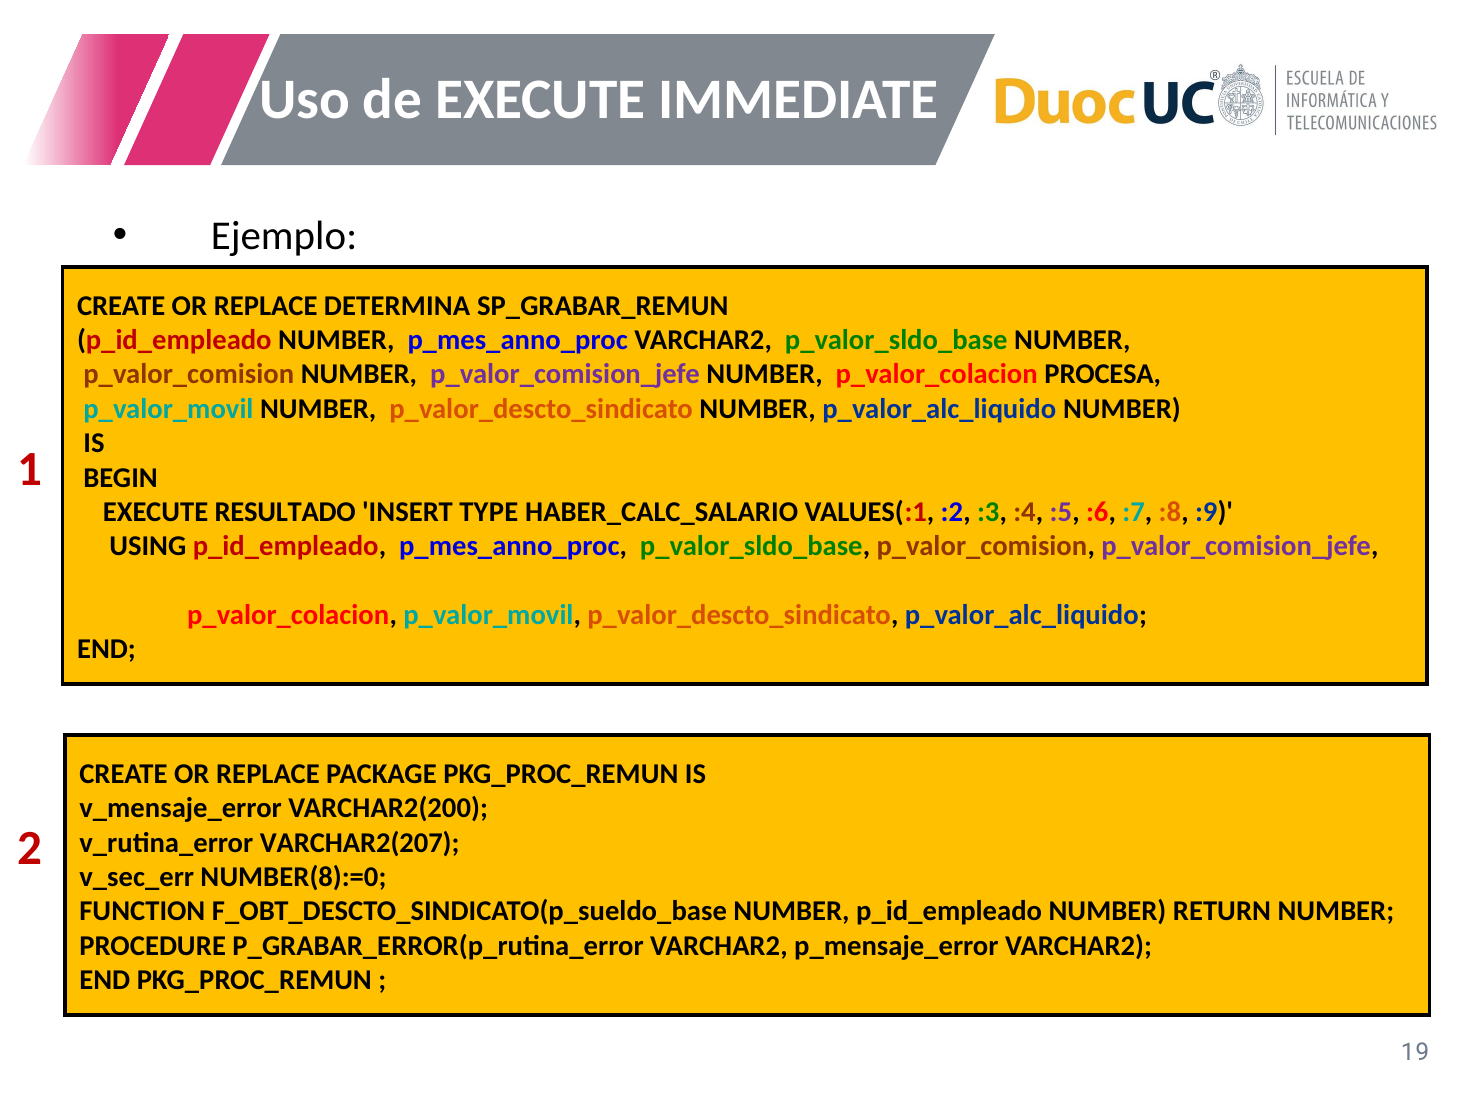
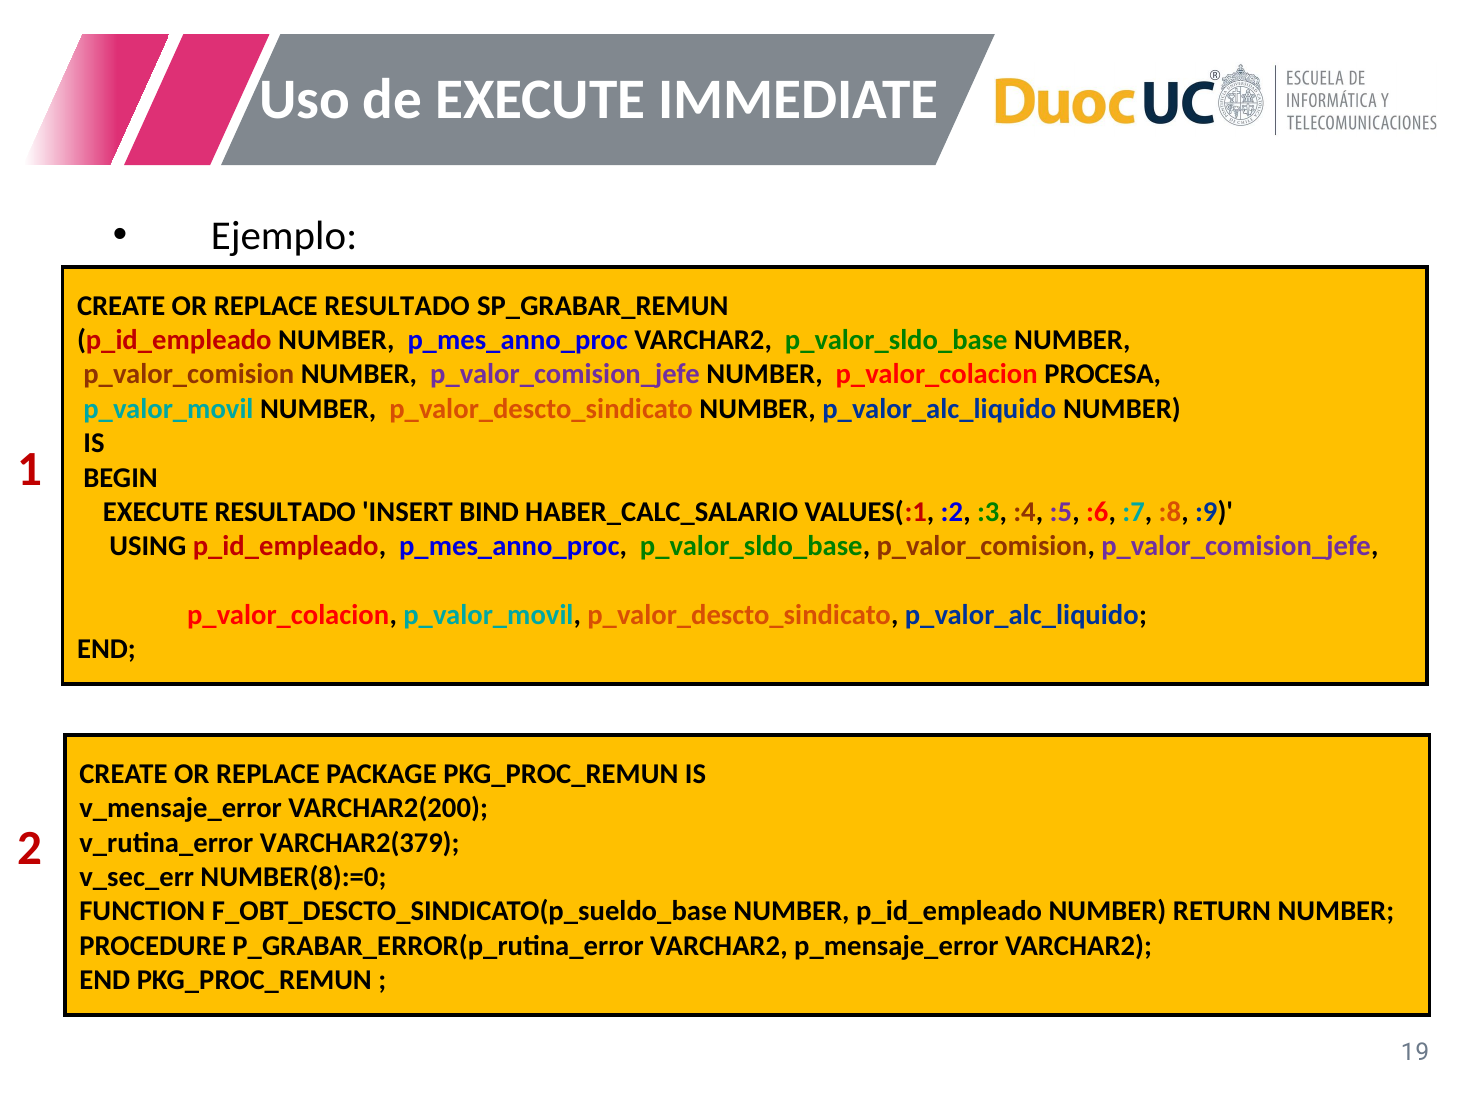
REPLACE DETERMINA: DETERMINA -> RESULTADO
TYPE: TYPE -> BIND
VARCHAR2(207: VARCHAR2(207 -> VARCHAR2(379
